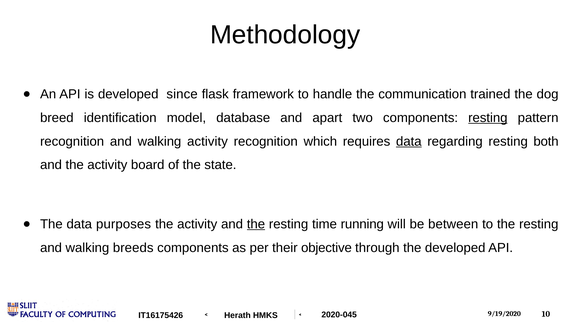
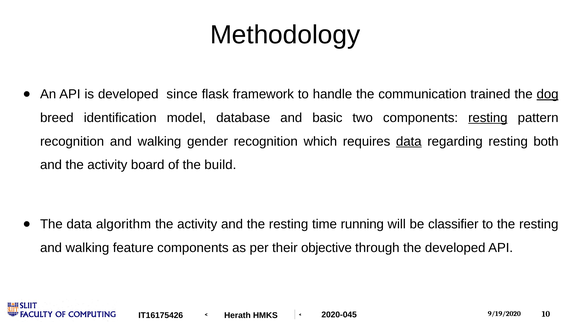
dog underline: none -> present
apart: apart -> basic
walking activity: activity -> gender
state: state -> build
purposes: purposes -> algorithm
the at (256, 224) underline: present -> none
between: between -> classifier
breeds: breeds -> feature
